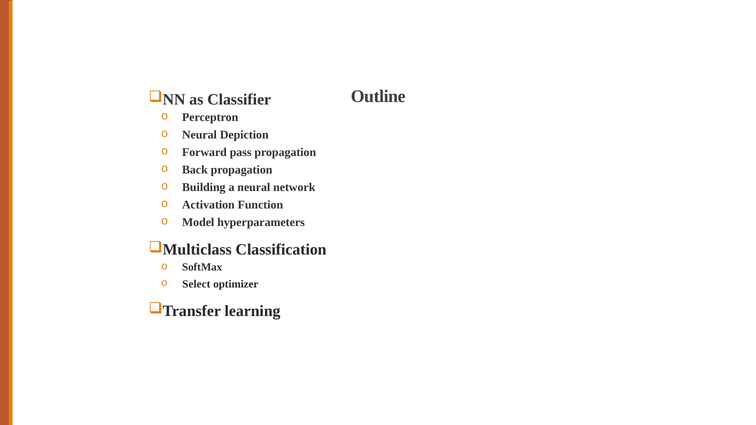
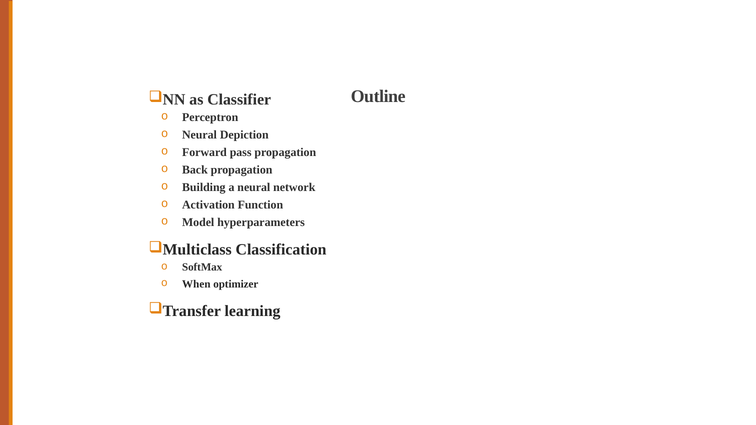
Select: Select -> When
